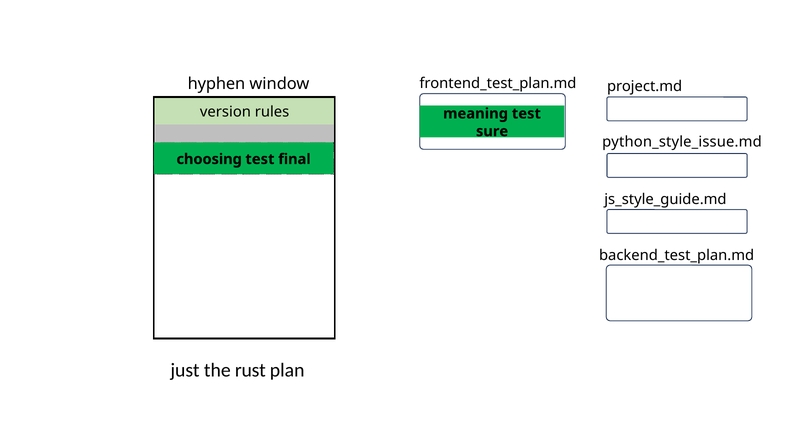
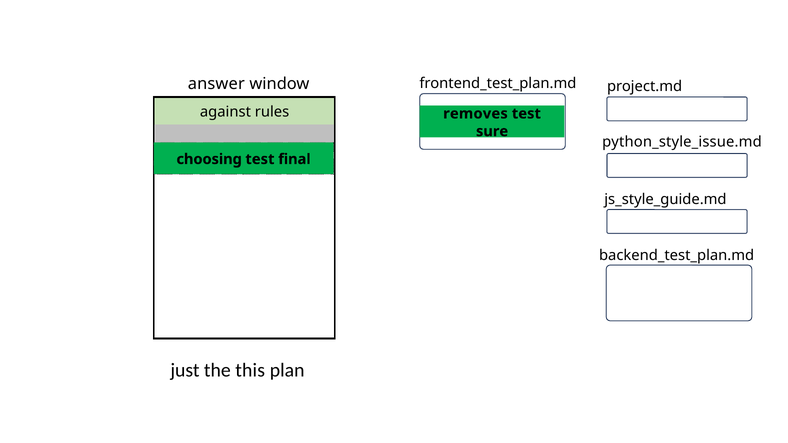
hyphen: hyphen -> answer
version: version -> against
meaning: meaning -> removes
rust: rust -> this
